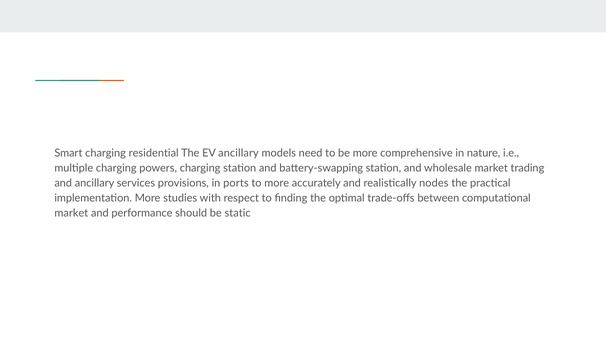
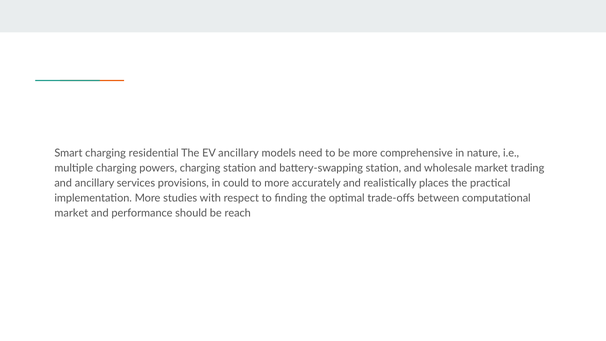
ports: ports -> could
nodes: nodes -> places
static: static -> reach
